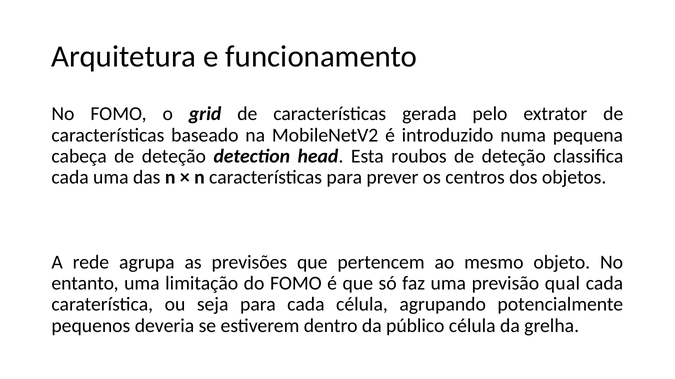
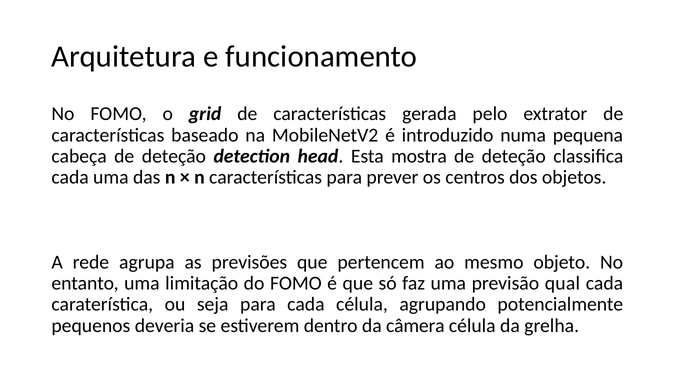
roubos: roubos -> mostra
público: público -> câmera
